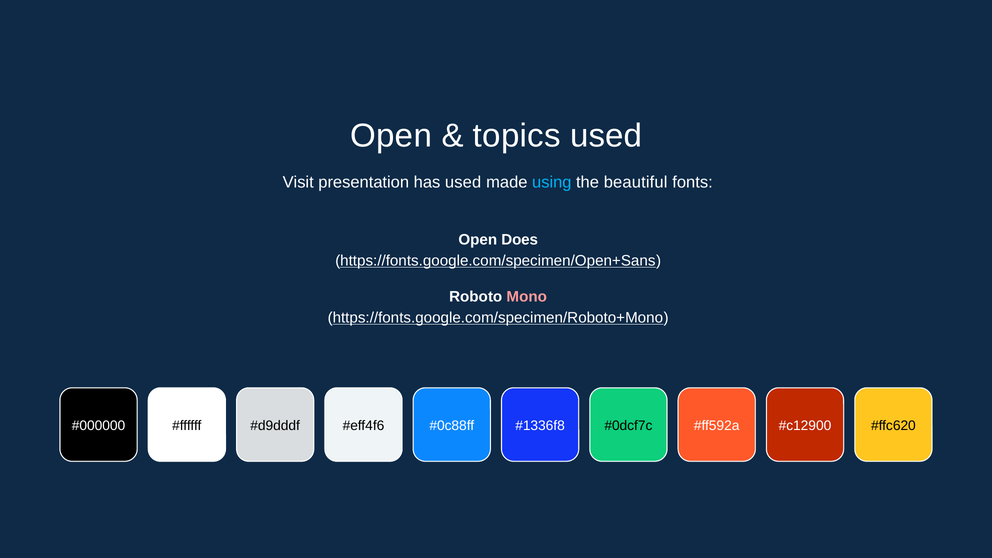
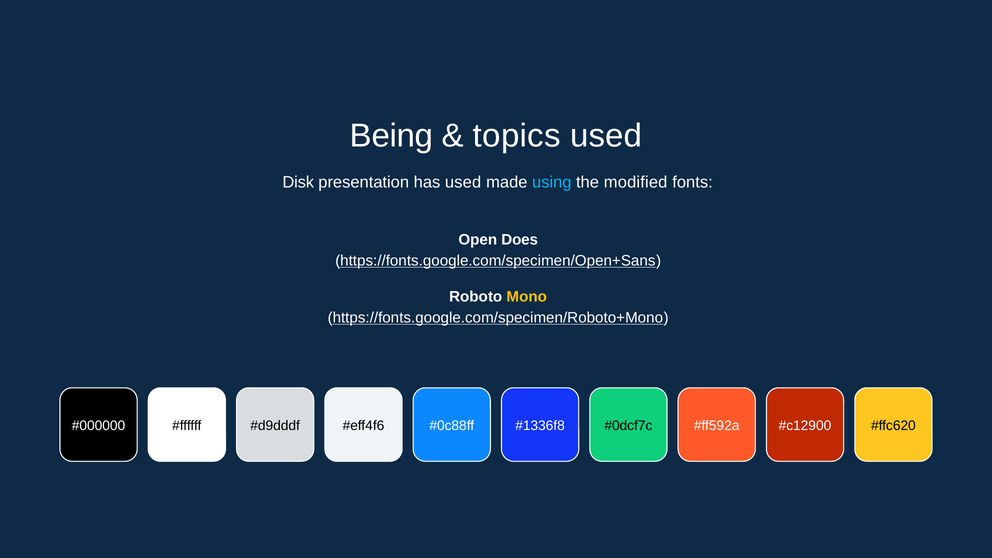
Open at (391, 136): Open -> Being
Visit: Visit -> Disk
beautiful: beautiful -> modified
Mono colour: pink -> yellow
